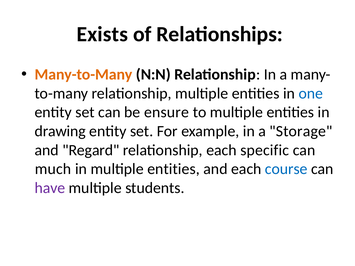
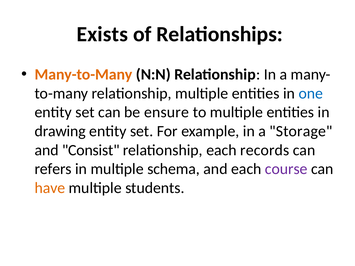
Regard: Regard -> Consist
specific: specific -> records
much: much -> refers
in multiple entities: entities -> schema
course colour: blue -> purple
have colour: purple -> orange
